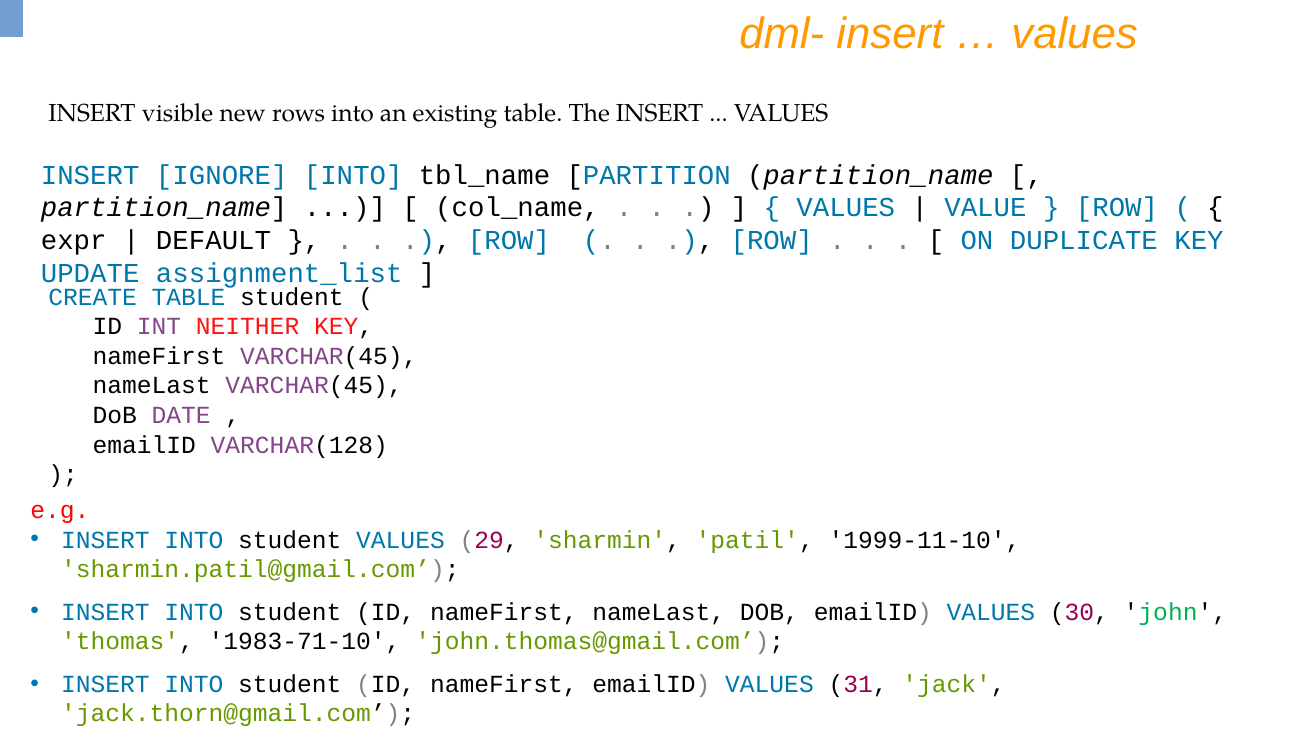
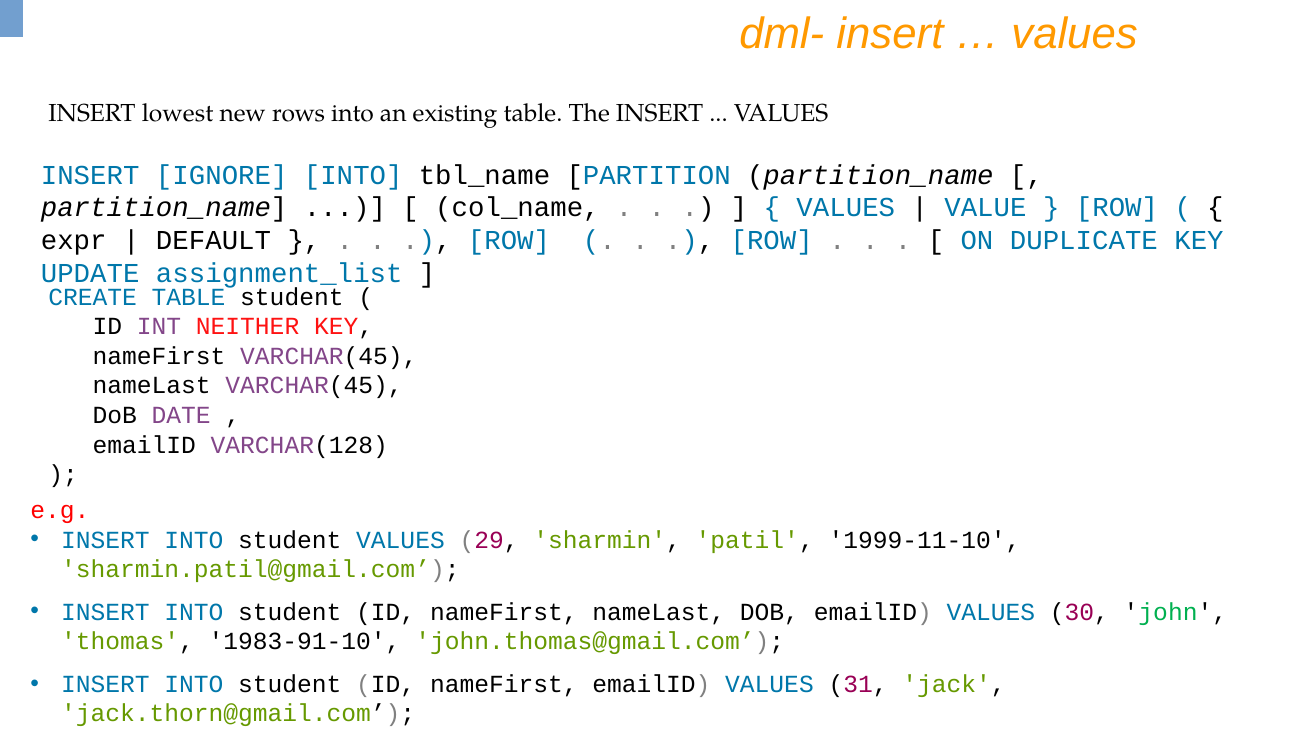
visible: visible -> lowest
1983-71-10: 1983-71-10 -> 1983-91-10
